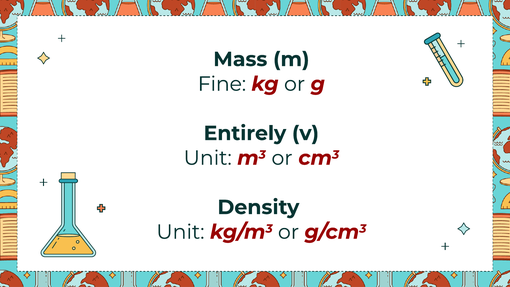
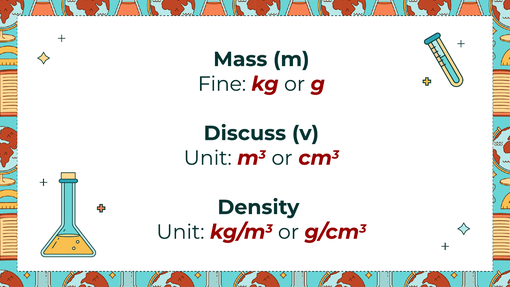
Entirely: Entirely -> Discuss
